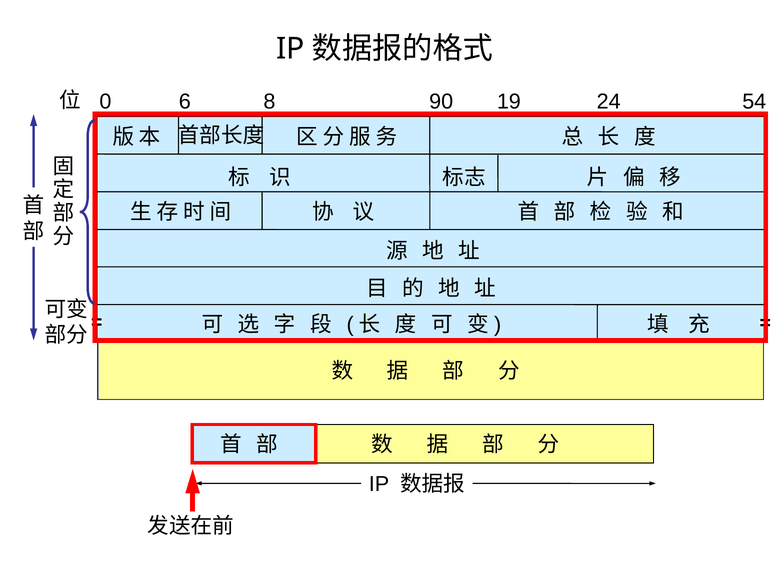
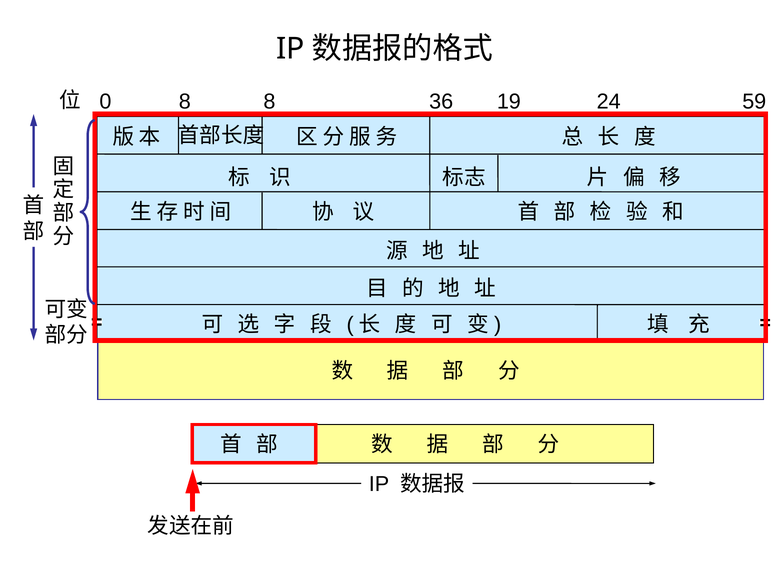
0 6: 6 -> 8
90: 90 -> 36
54: 54 -> 59
